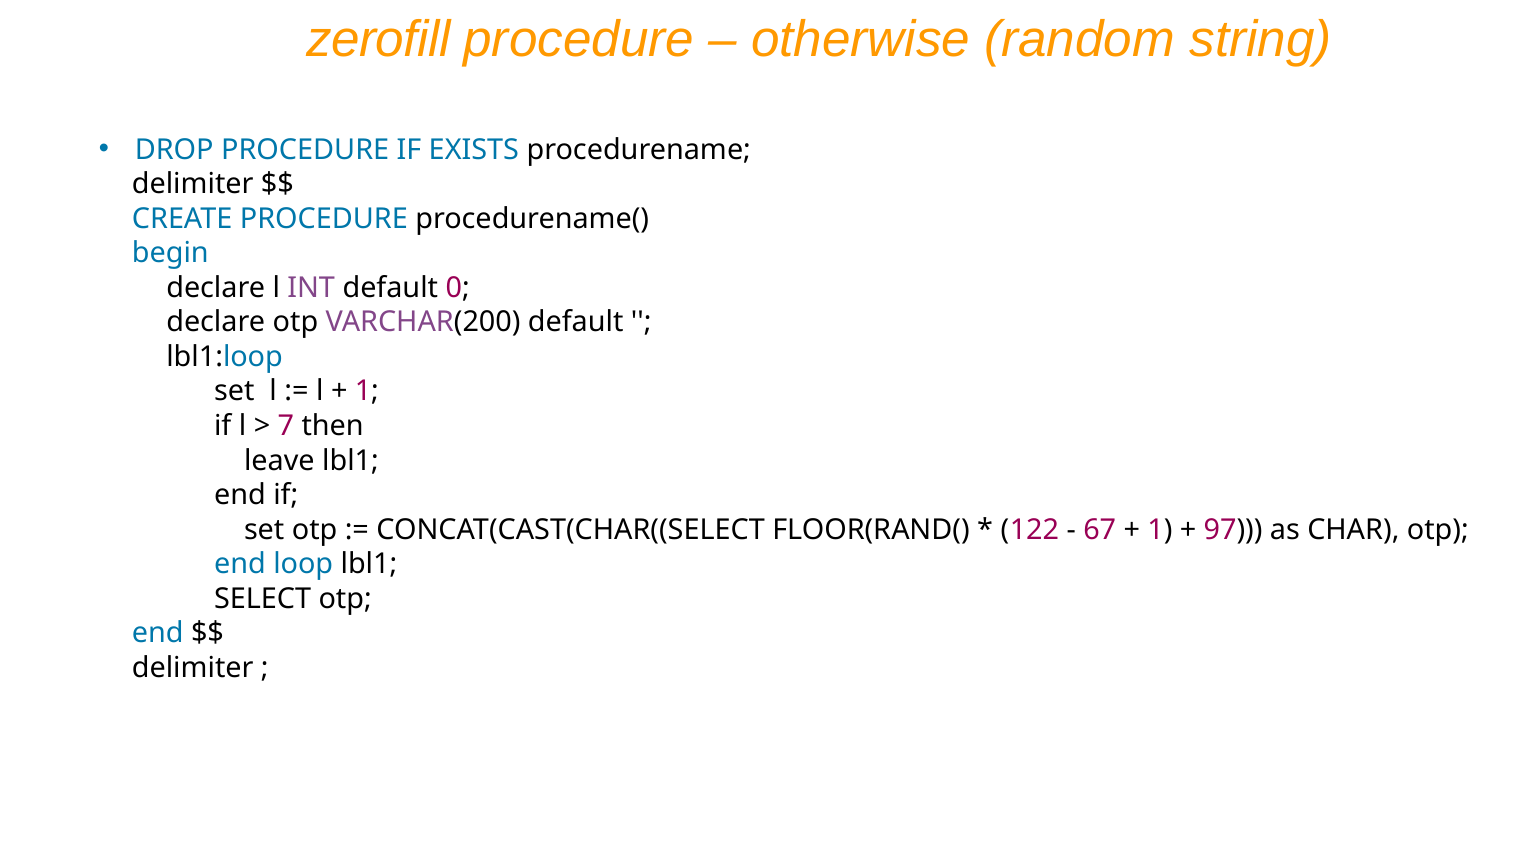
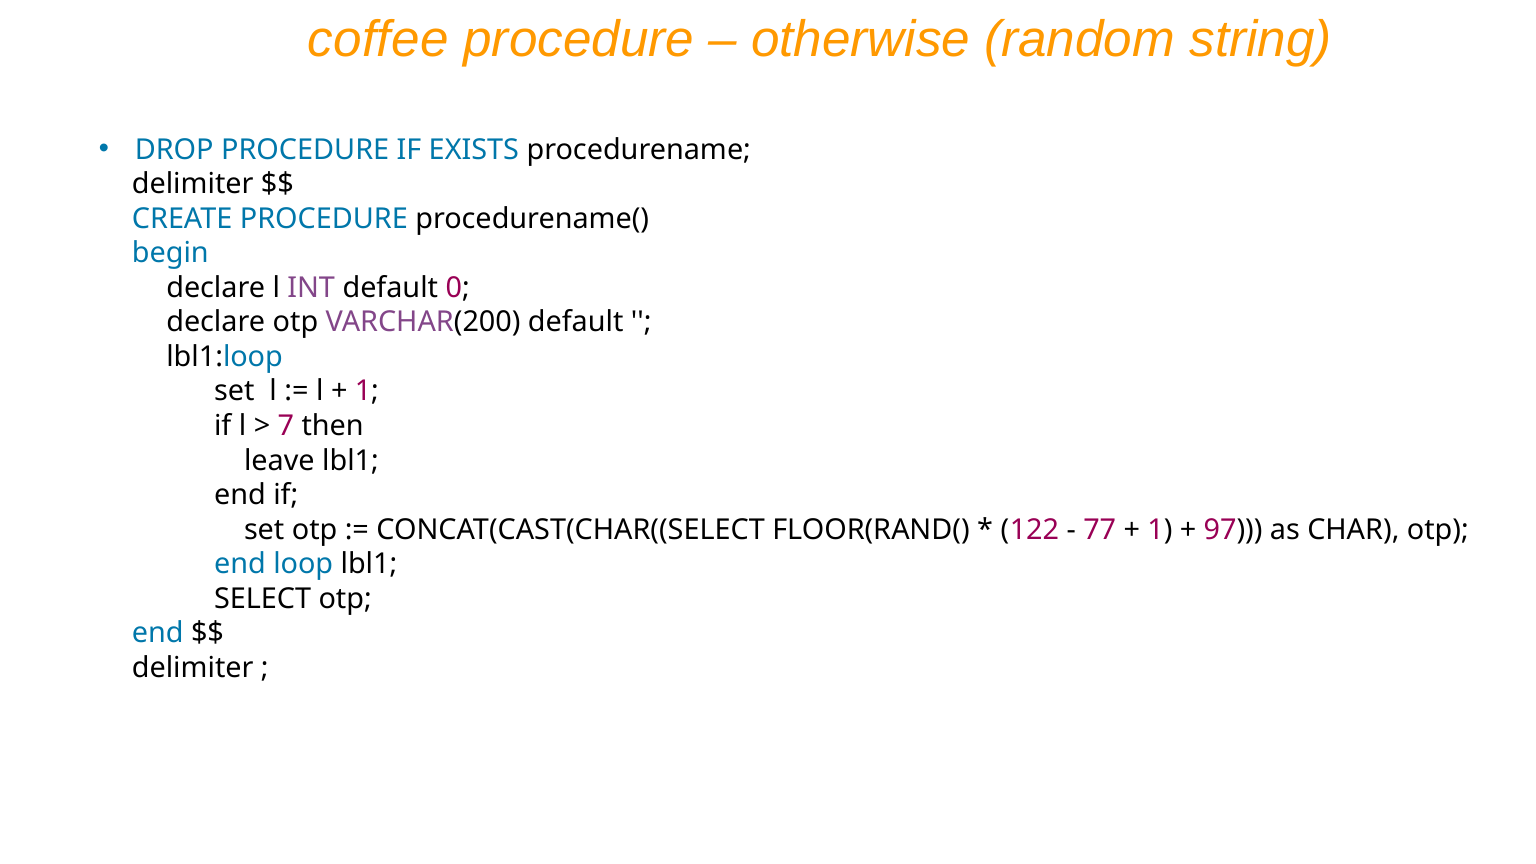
zerofill: zerofill -> coffee
67: 67 -> 77
